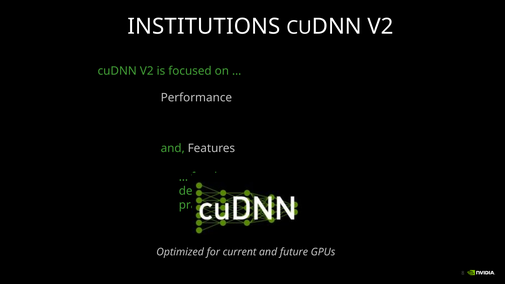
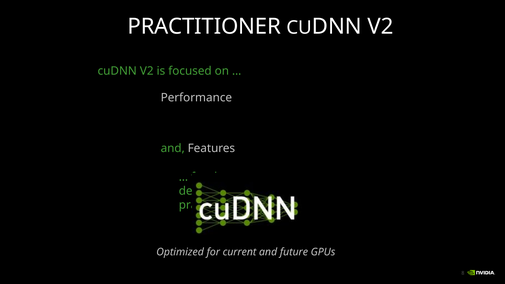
INSTITUTIONS at (204, 27): INSTITUTIONS -> PRACTITIONER
